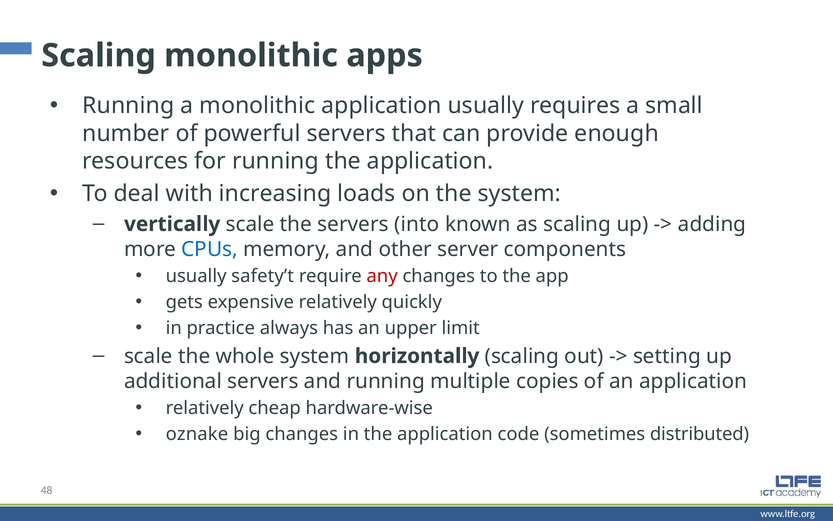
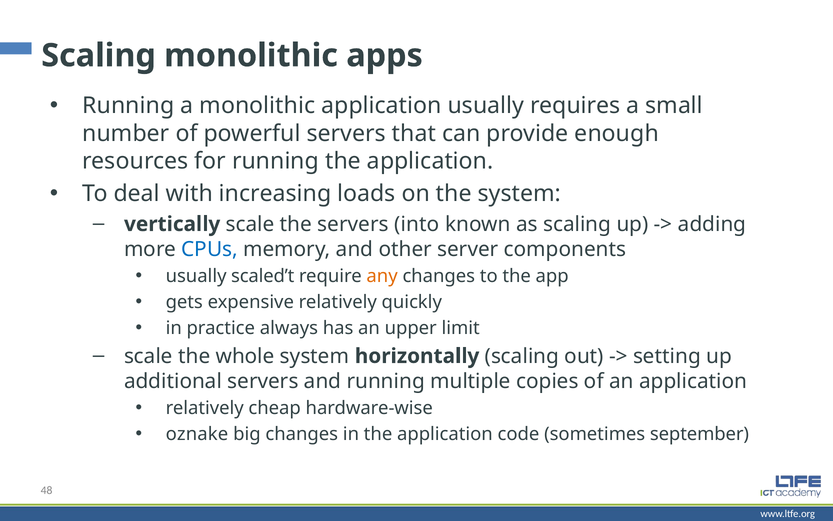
safety’t: safety’t -> scaled’t
any colour: red -> orange
distributed: distributed -> september
